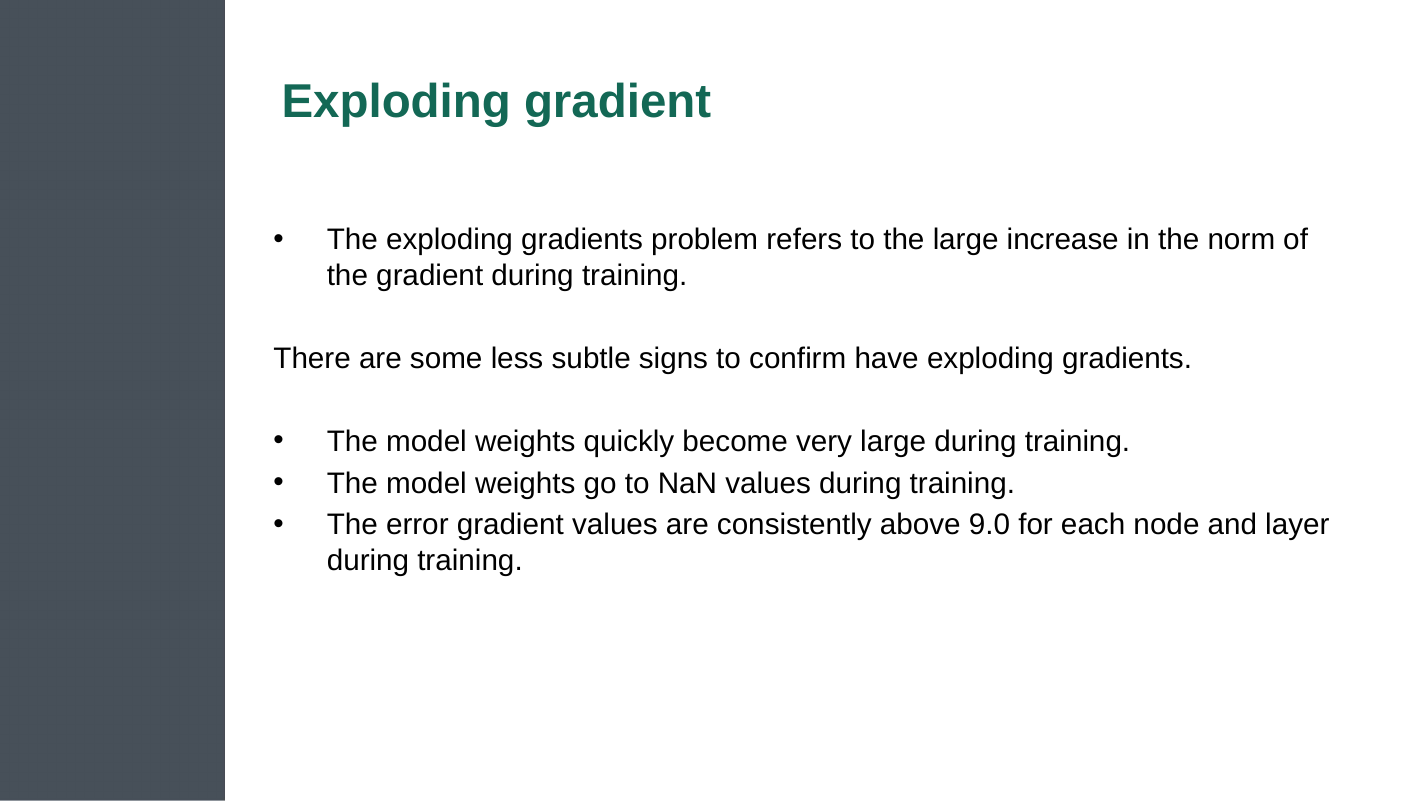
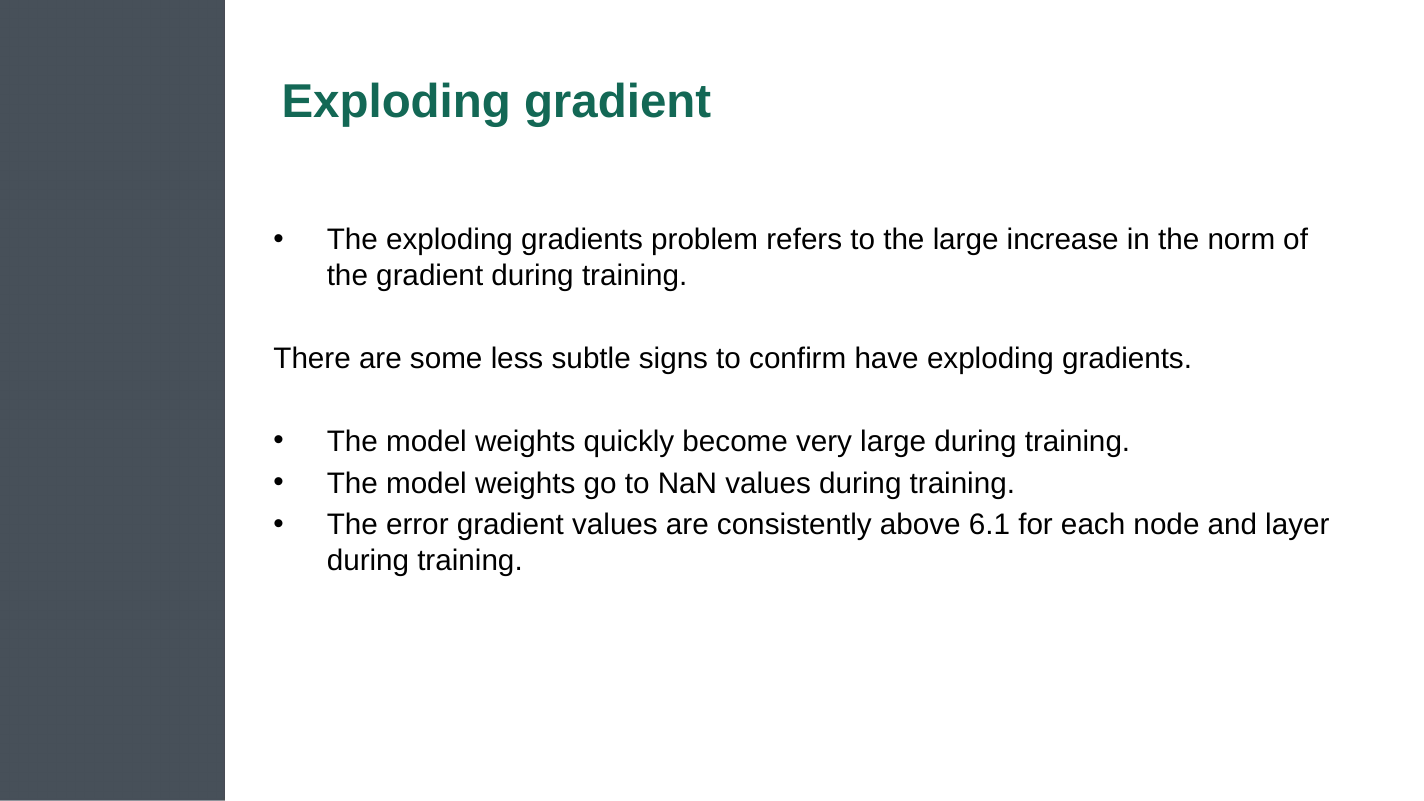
9.0: 9.0 -> 6.1
